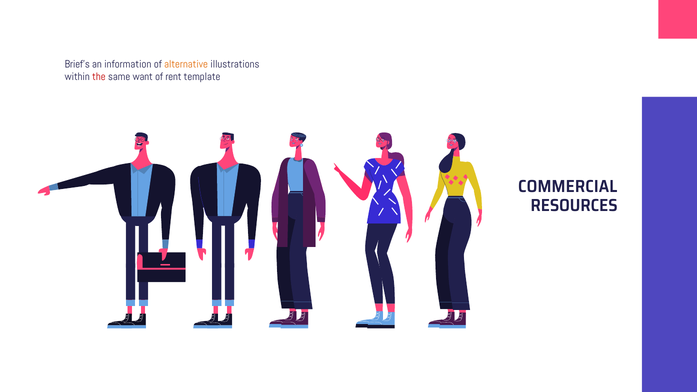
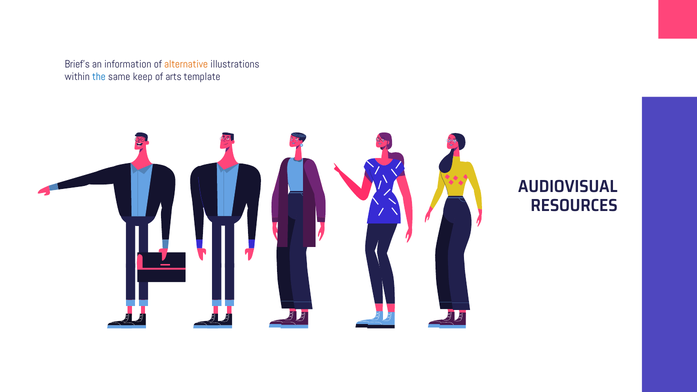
the colour: red -> blue
want: want -> keep
rent: rent -> arts
COMMERCIAL: COMMERCIAL -> AUDIOVISUAL
